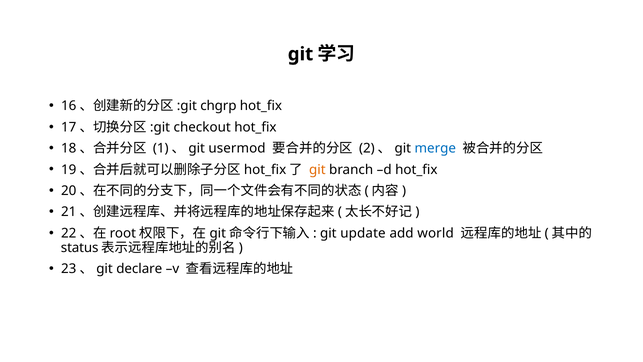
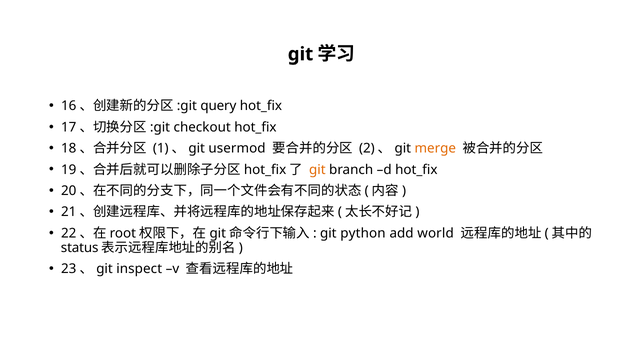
chgrp: chgrp -> query
merge colour: blue -> orange
update: update -> python
declare: declare -> inspect
